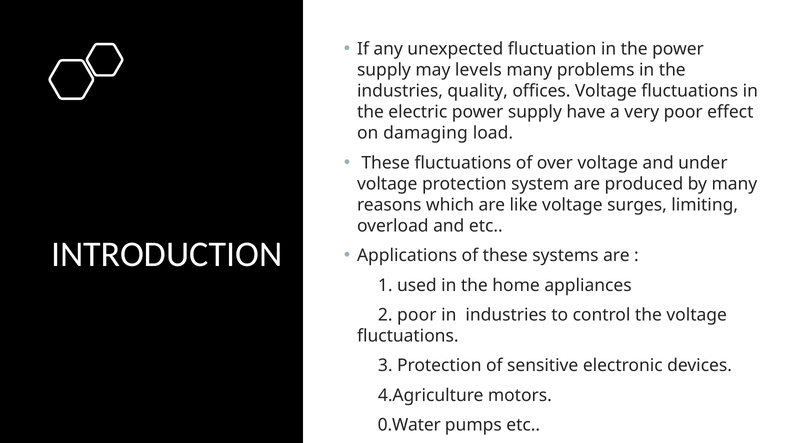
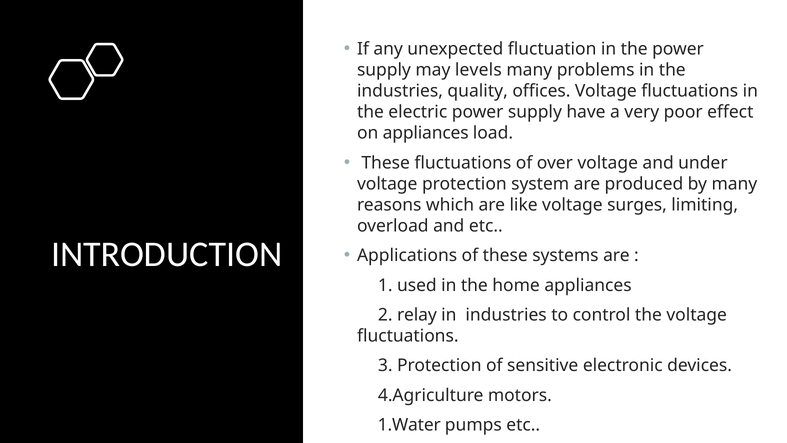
on damaging: damaging -> appliances
2 poor: poor -> relay
0.Water: 0.Water -> 1.Water
